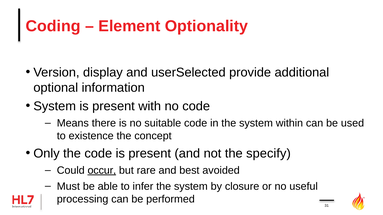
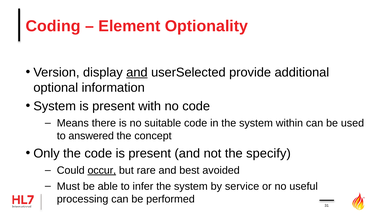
and at (137, 73) underline: none -> present
existence: existence -> answered
closure: closure -> service
